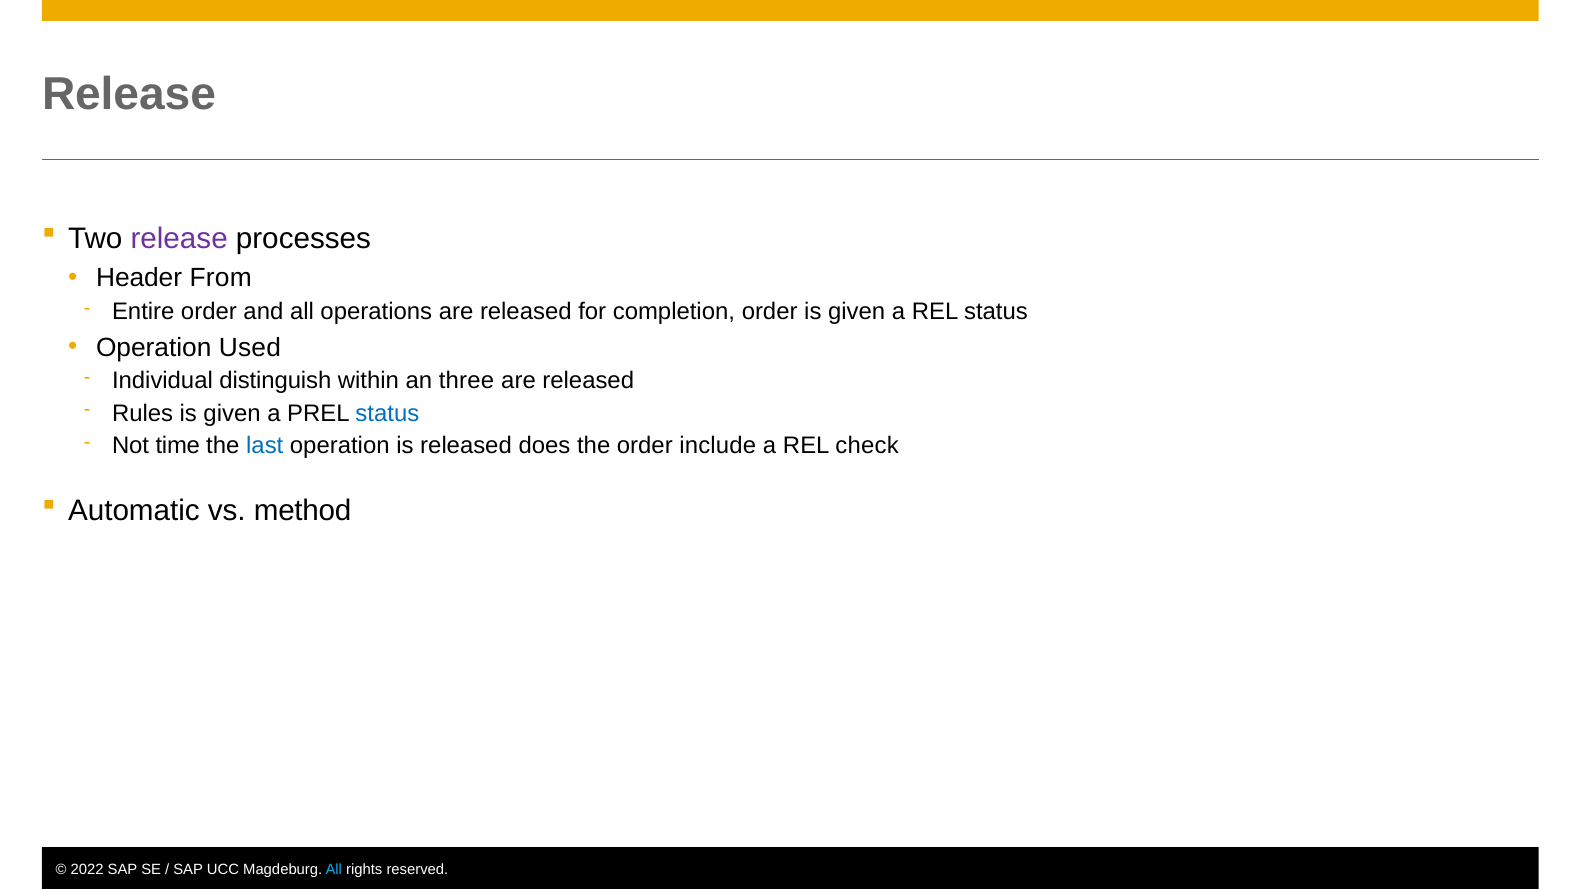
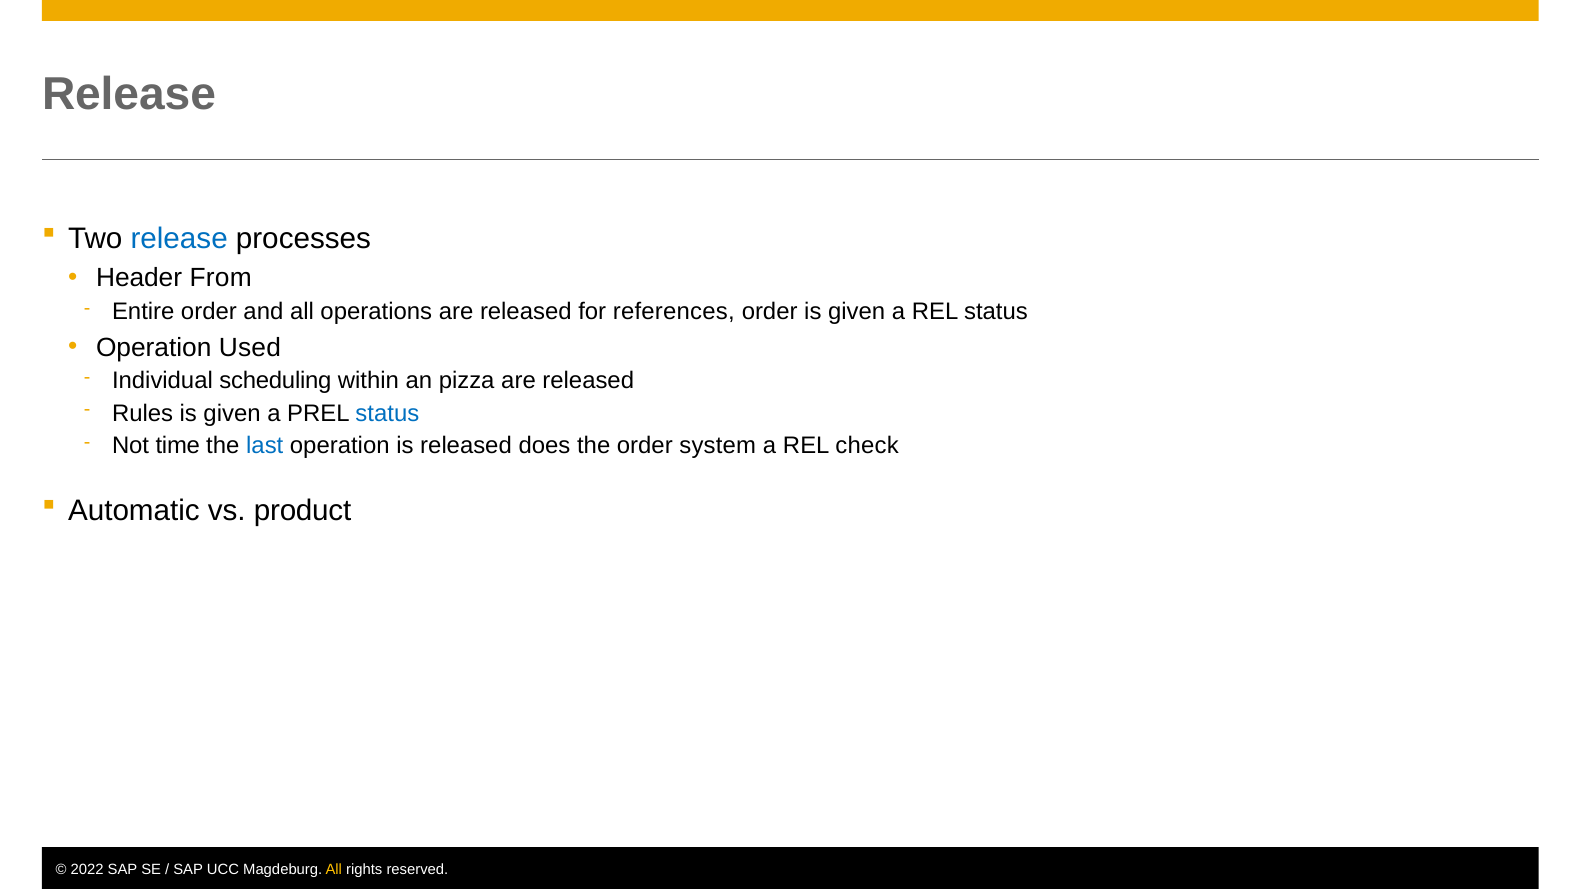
release at (179, 239) colour: purple -> blue
completion: completion -> references
distinguish: distinguish -> scheduling
three: three -> pizza
include: include -> system
method: method -> product
All at (334, 869) colour: light blue -> yellow
